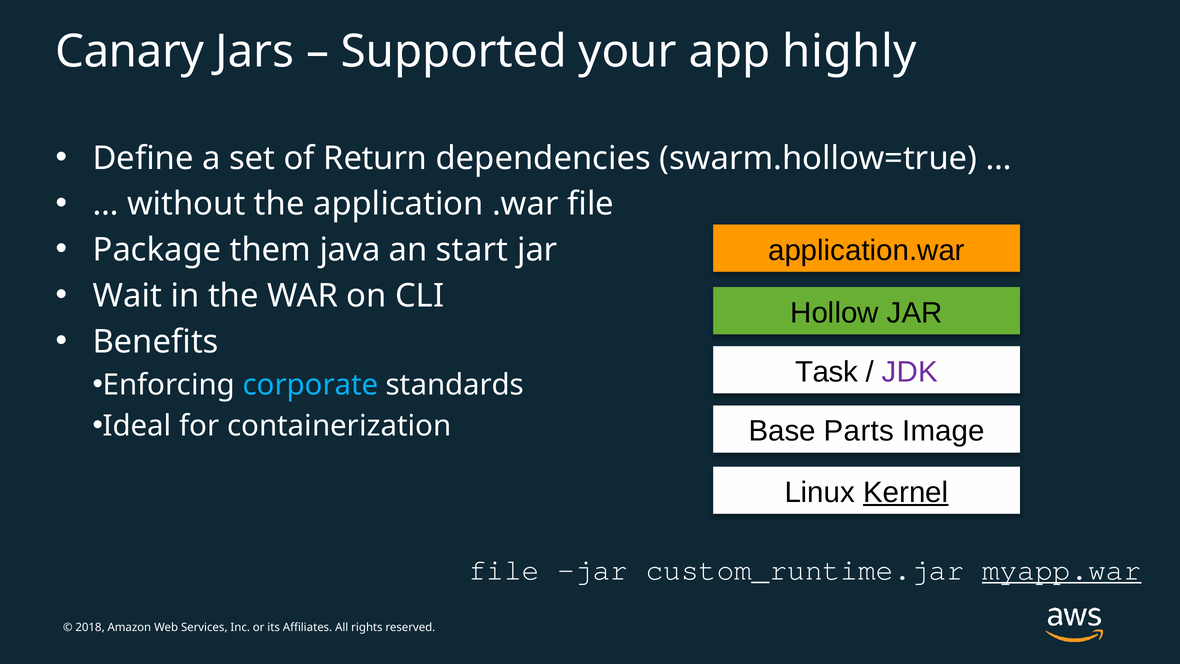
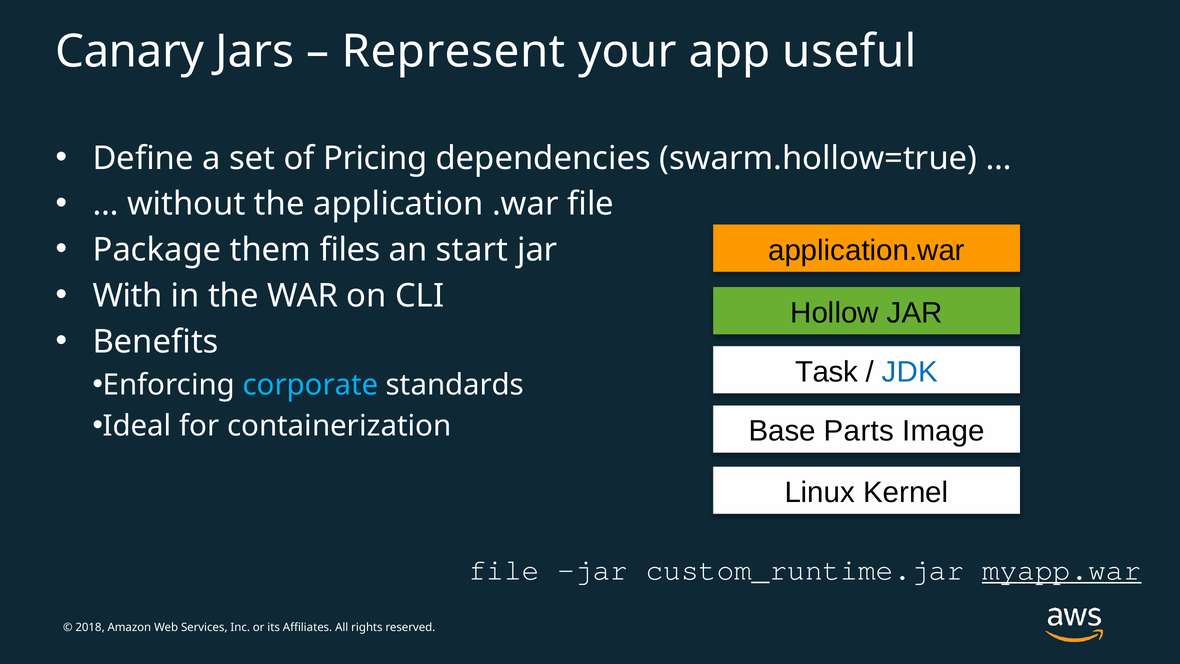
Supported: Supported -> Represent
highly: highly -> useful
Return: Return -> Pricing
java: java -> files
Wait: Wait -> With
JDK colour: purple -> blue
Kernel underline: present -> none
